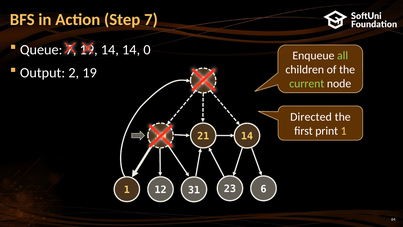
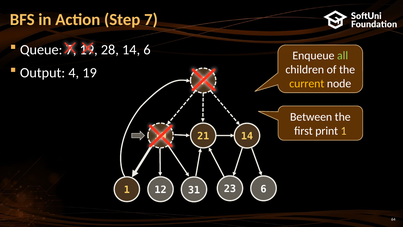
14 at (110, 50): 14 -> 28
14 0: 0 -> 6
2: 2 -> 4
current colour: light green -> yellow
Directed: Directed -> Between
